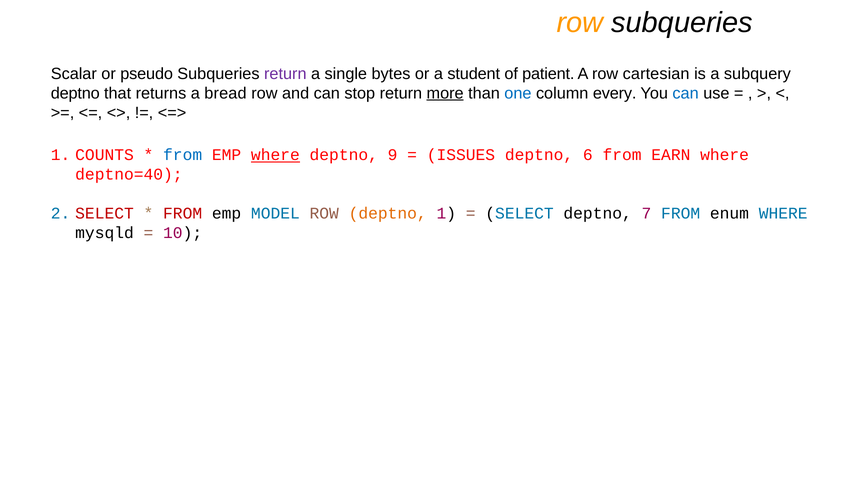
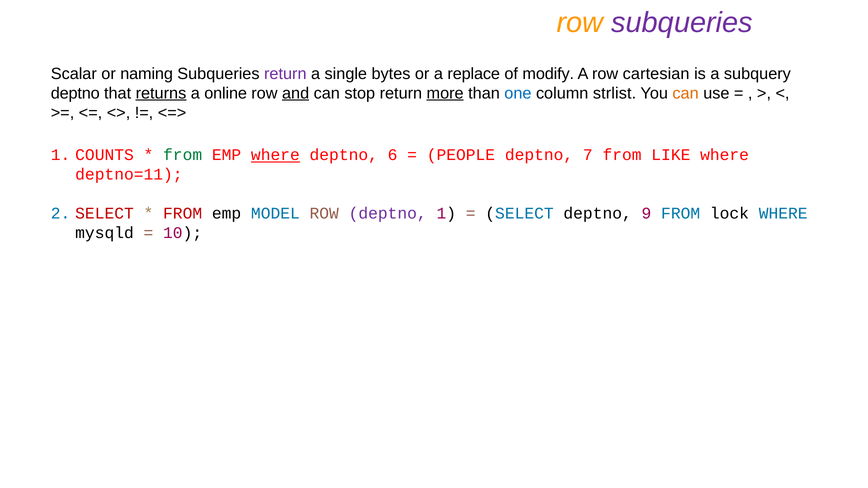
subqueries at (682, 23) colour: black -> purple
pseudo: pseudo -> naming
student: student -> replace
patient: patient -> modify
returns underline: none -> present
bread: bread -> online
and underline: none -> present
every: every -> strlist
can at (686, 93) colour: blue -> orange
from at (183, 155) colour: blue -> green
9: 9 -> 6
ISSUES: ISSUES -> PEOPLE
6: 6 -> 7
EARN: EARN -> LIKE
deptno=40: deptno=40 -> deptno=11
deptno at (388, 214) colour: orange -> purple
7: 7 -> 9
enum: enum -> lock
